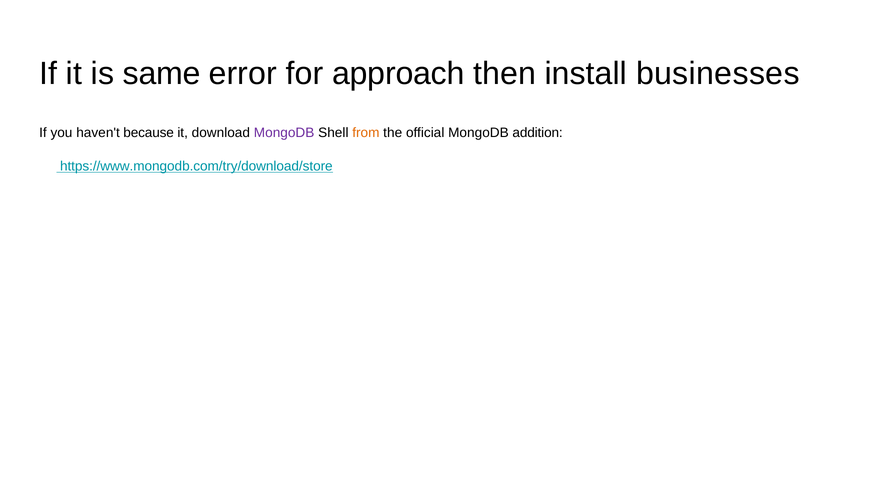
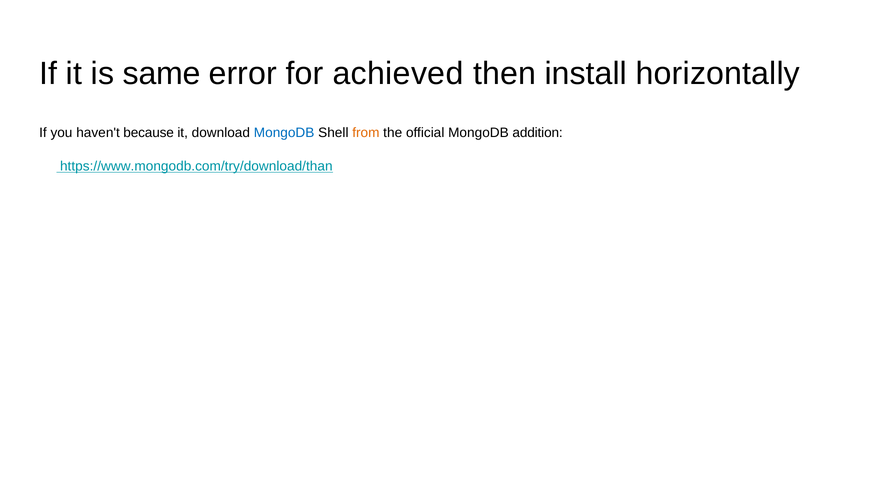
approach: approach -> achieved
businesses: businesses -> horizontally
MongoDB at (284, 133) colour: purple -> blue
https://www.mongodb.com/try/download/store: https://www.mongodb.com/try/download/store -> https://www.mongodb.com/try/download/than
